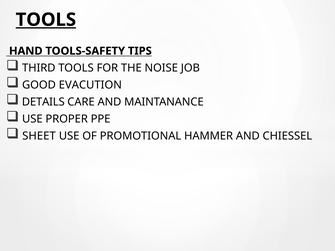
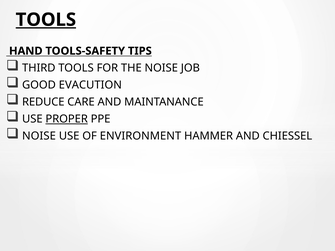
DETAILS: DETAILS -> REDUCE
PROPER underline: none -> present
SHEET at (39, 136): SHEET -> NOISE
PROMOTIONAL: PROMOTIONAL -> ENVIRONMENT
